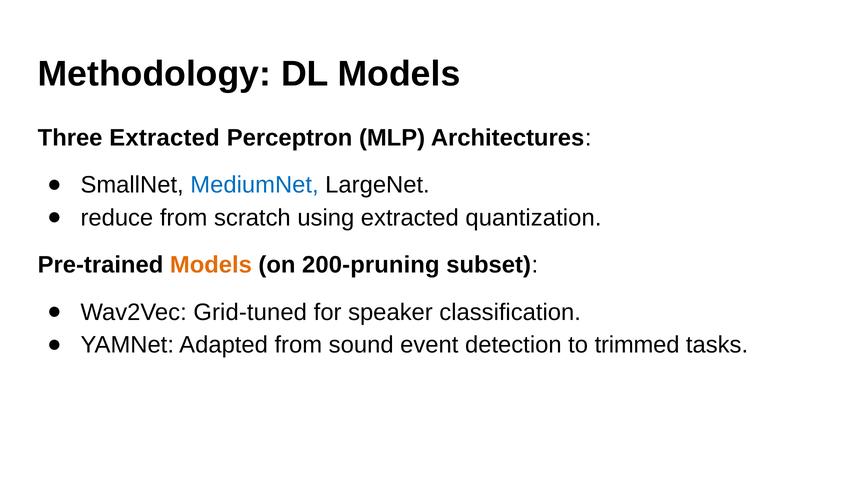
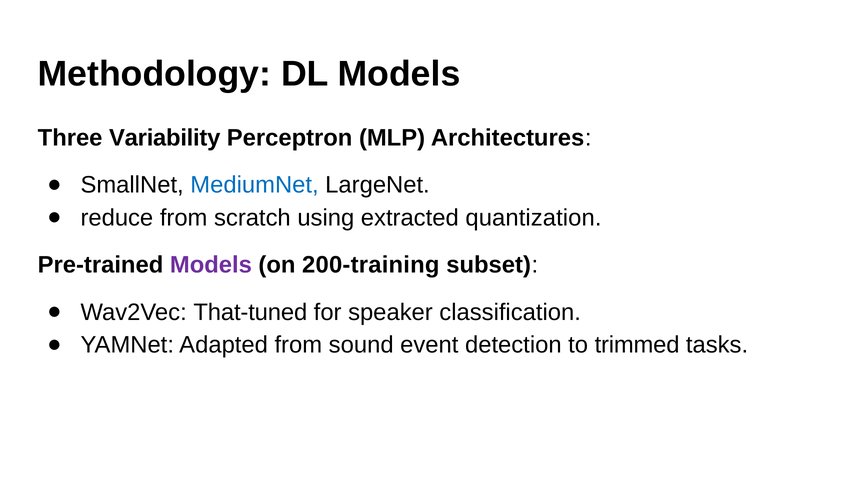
Three Extracted: Extracted -> Variability
Models at (211, 265) colour: orange -> purple
200-pruning: 200-pruning -> 200-training
Grid-tuned: Grid-tuned -> That-tuned
